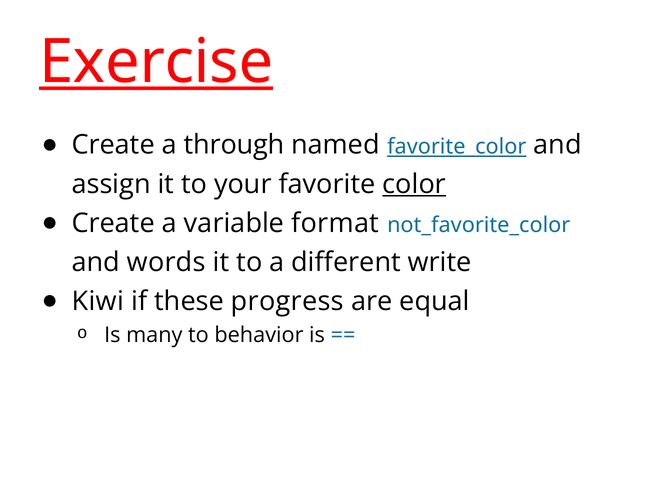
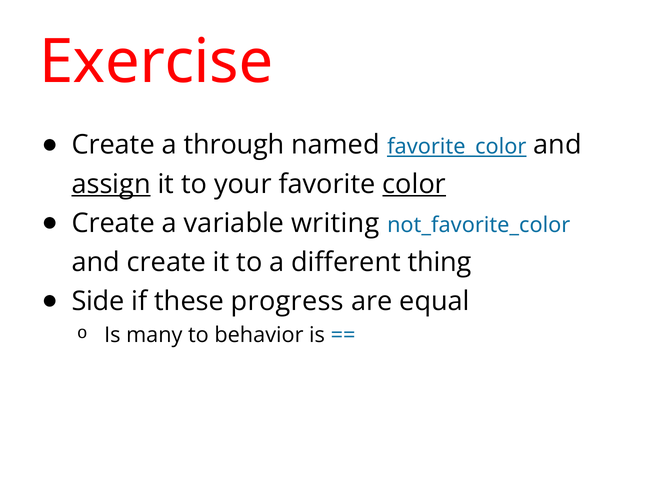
Exercise underline: present -> none
assign underline: none -> present
format: format -> writing
and words: words -> create
write: write -> thing
Kiwi: Kiwi -> Side
